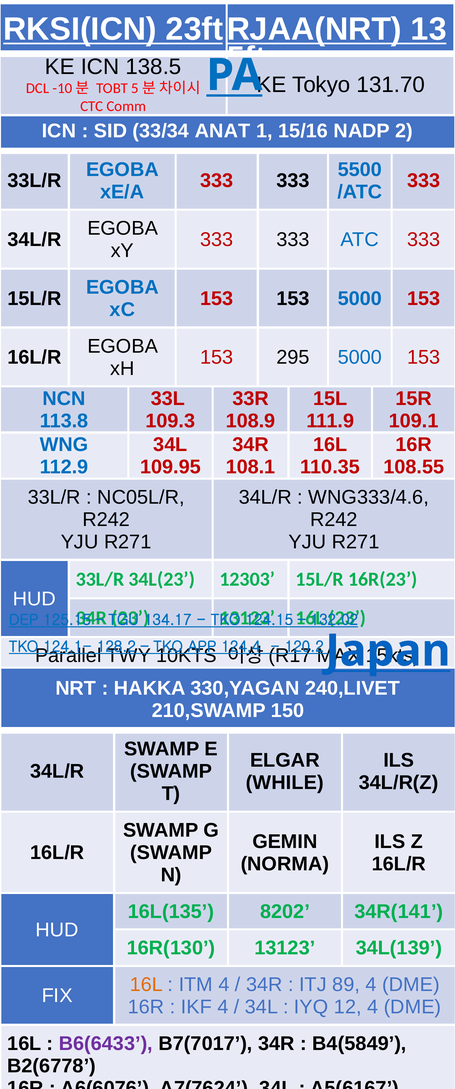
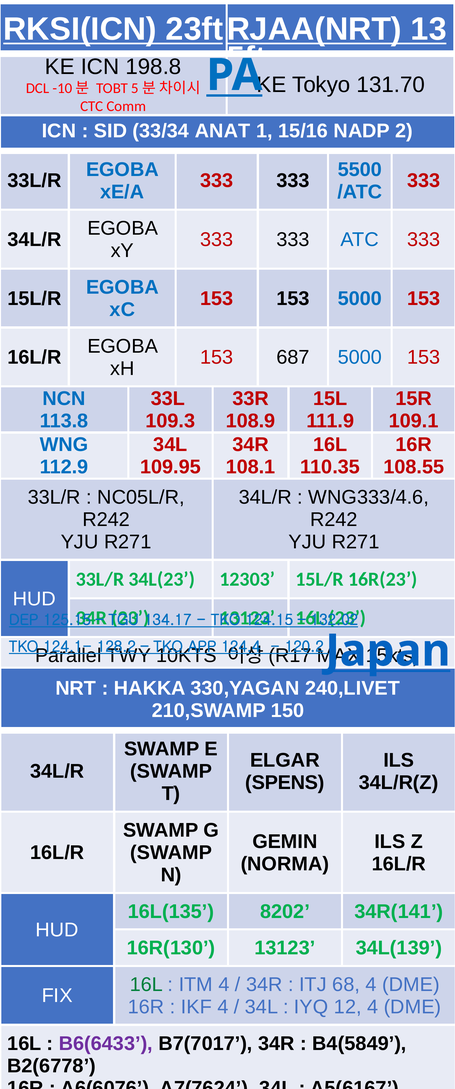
138.5: 138.5 -> 198.8
295: 295 -> 687
WHILE: WHILE -> SPENS
16L at (146, 984) colour: orange -> green
89: 89 -> 68
